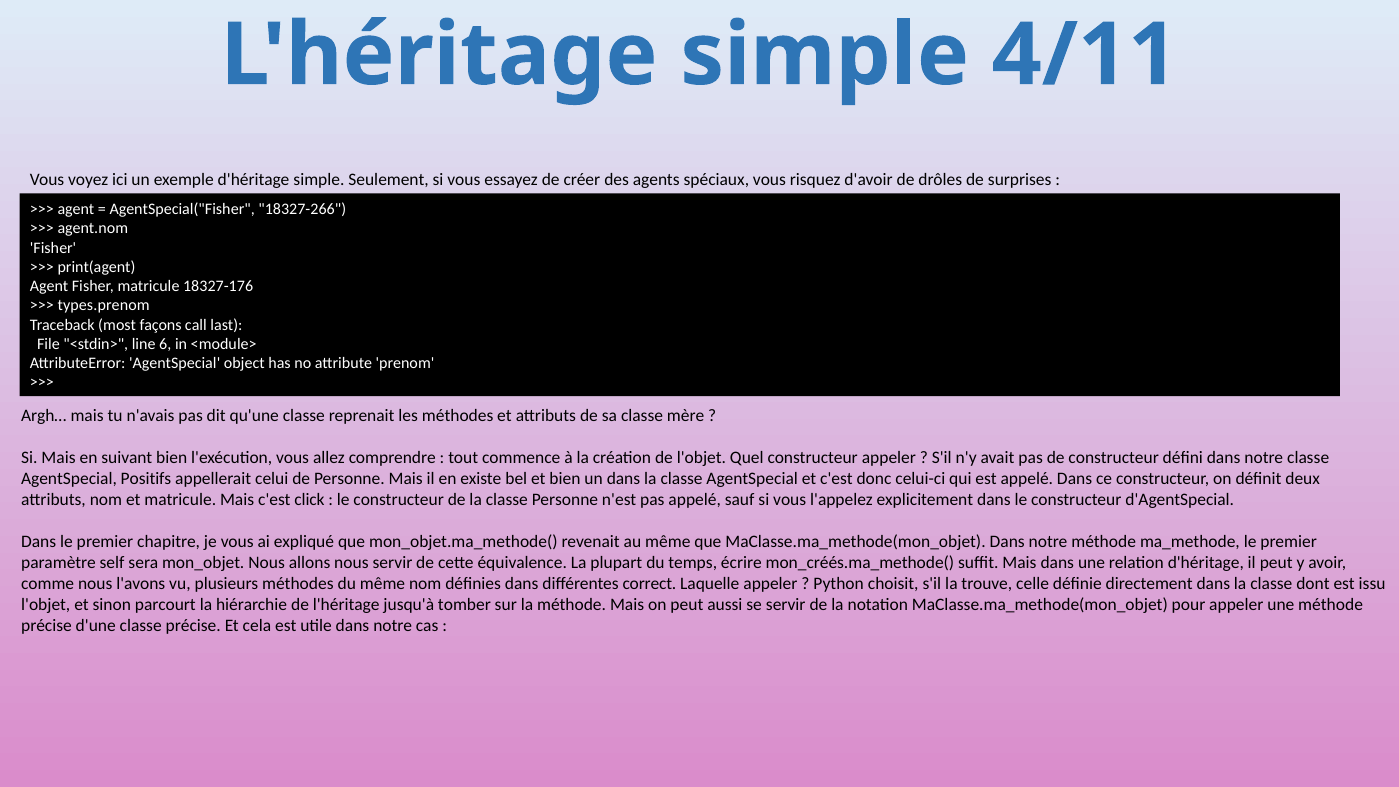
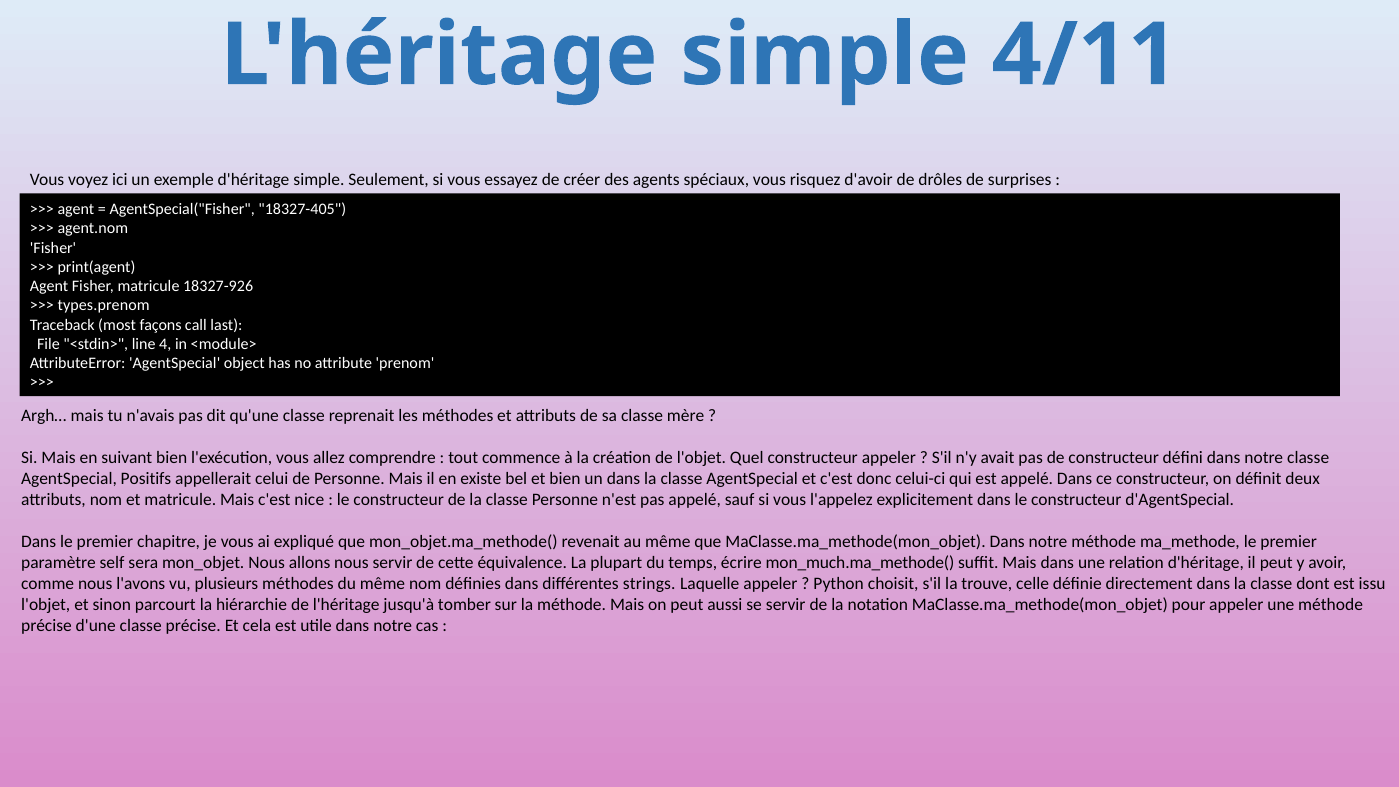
18327-266: 18327-266 -> 18327-405
18327-176: 18327-176 -> 18327-926
6: 6 -> 4
click: click -> nice
mon_créés.ma_methode(: mon_créés.ma_methode( -> mon_much.ma_methode(
correct: correct -> strings
